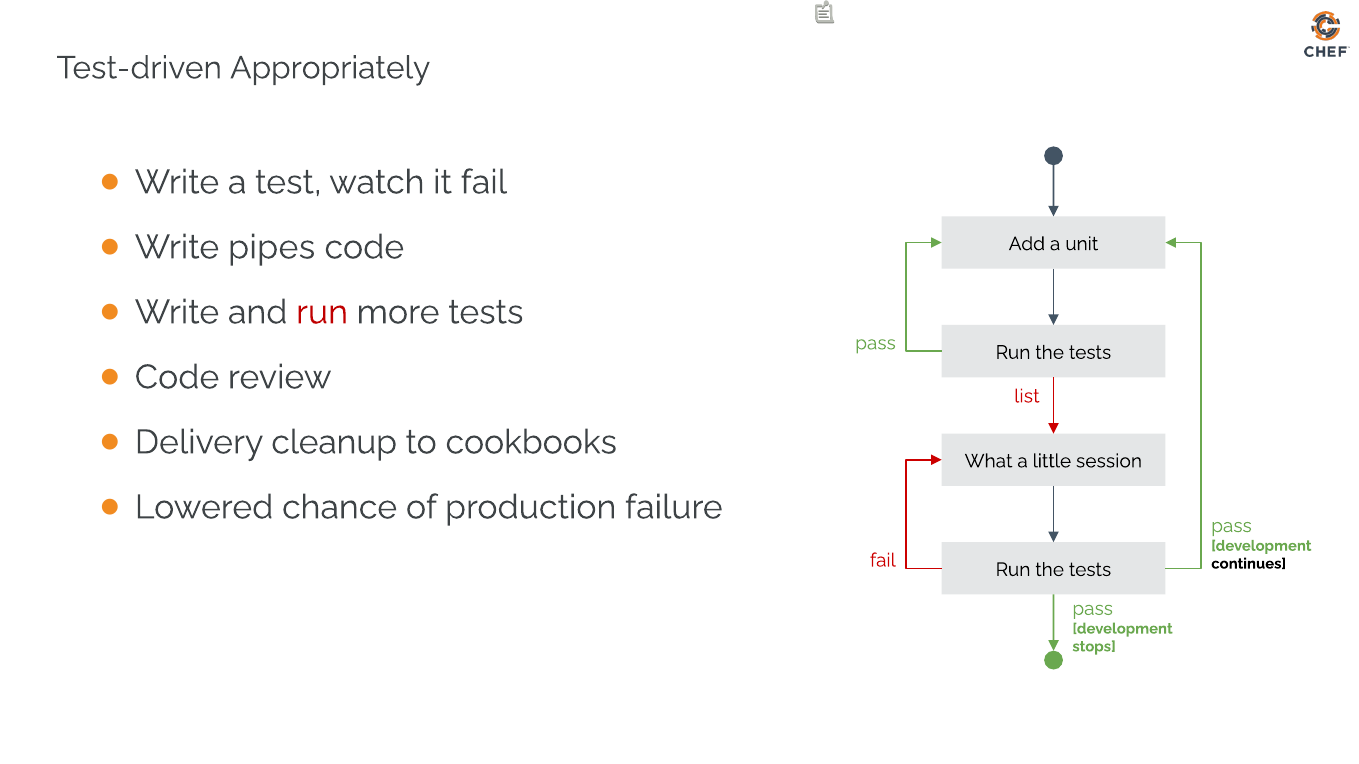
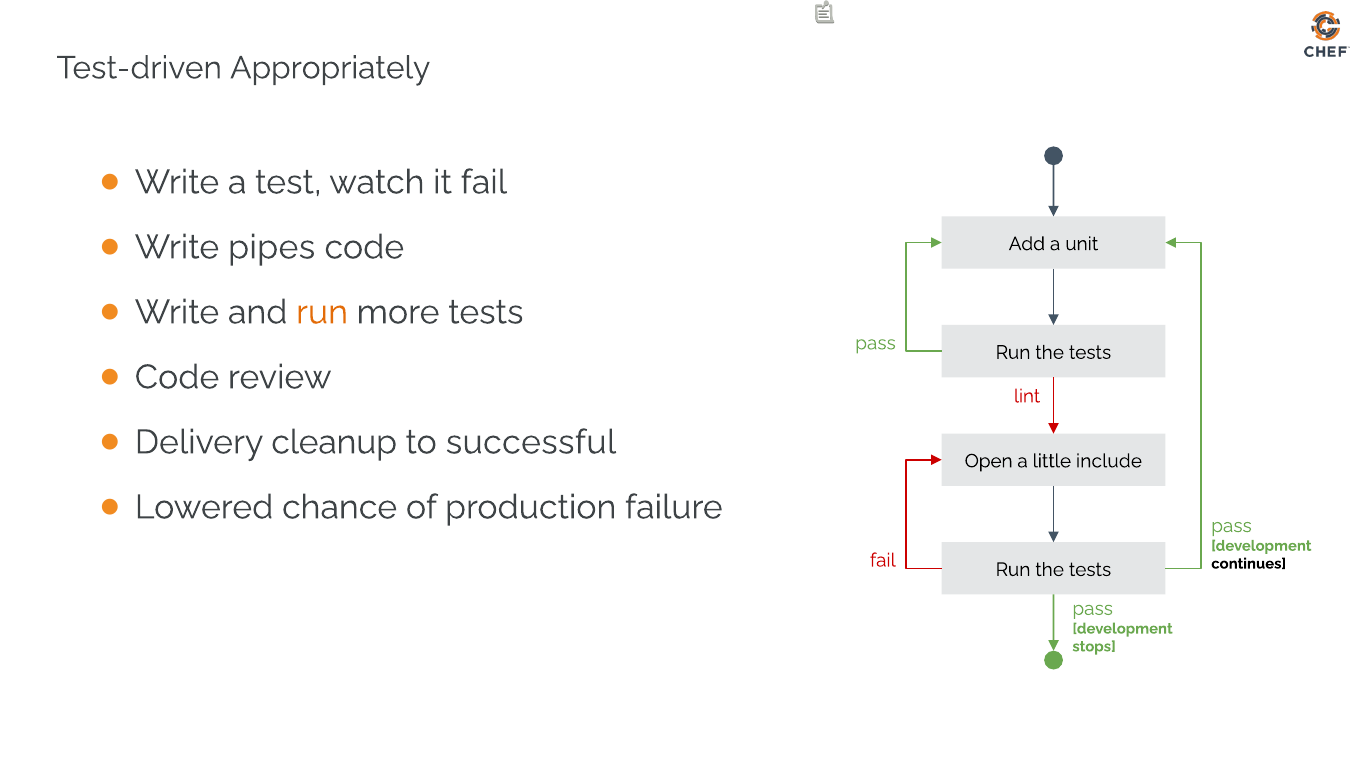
run at (322, 312) colour: red -> orange
list: list -> lint
cookbooks: cookbooks -> successful
What: What -> Open
session: session -> include
